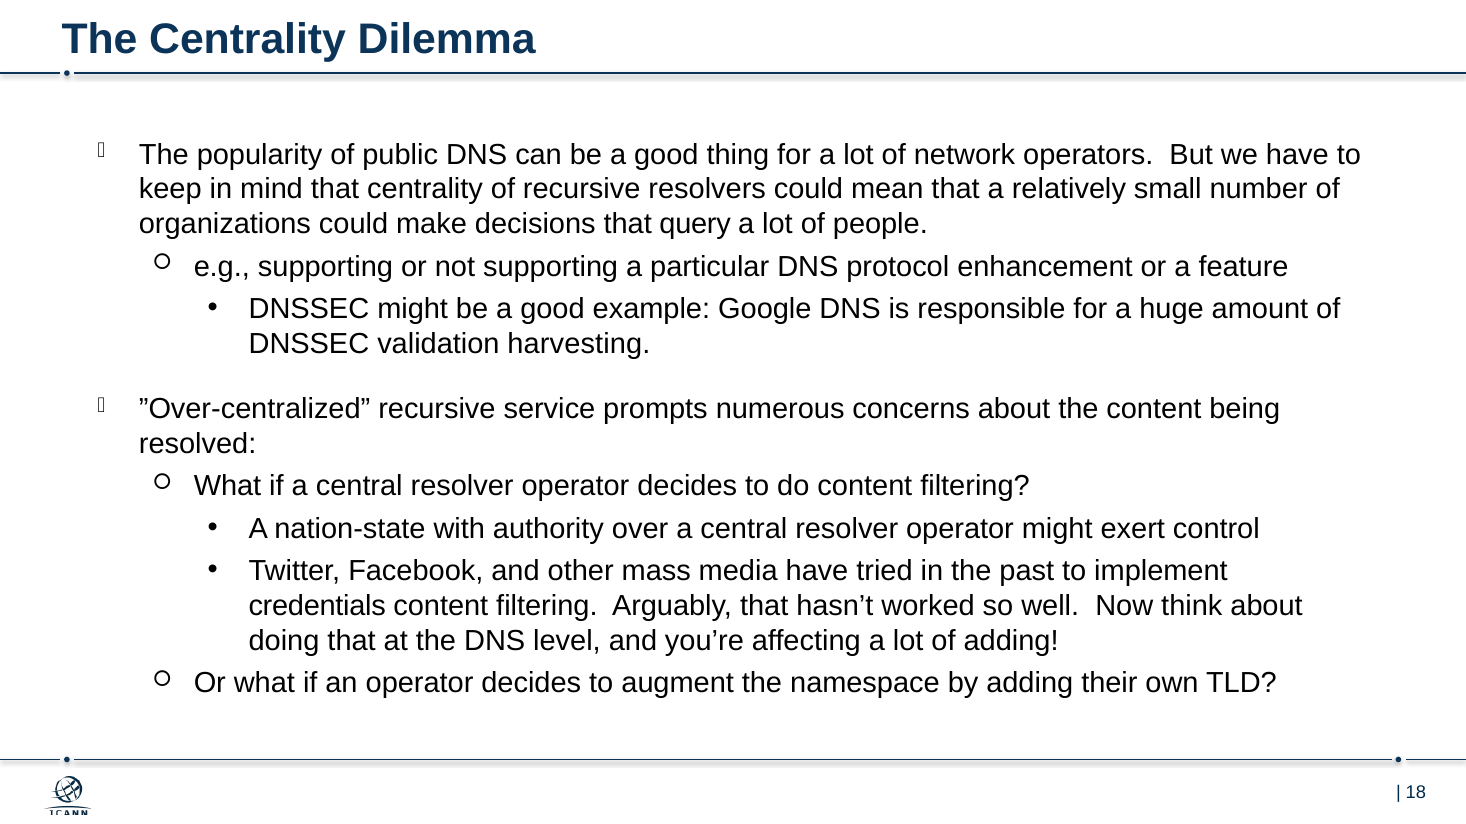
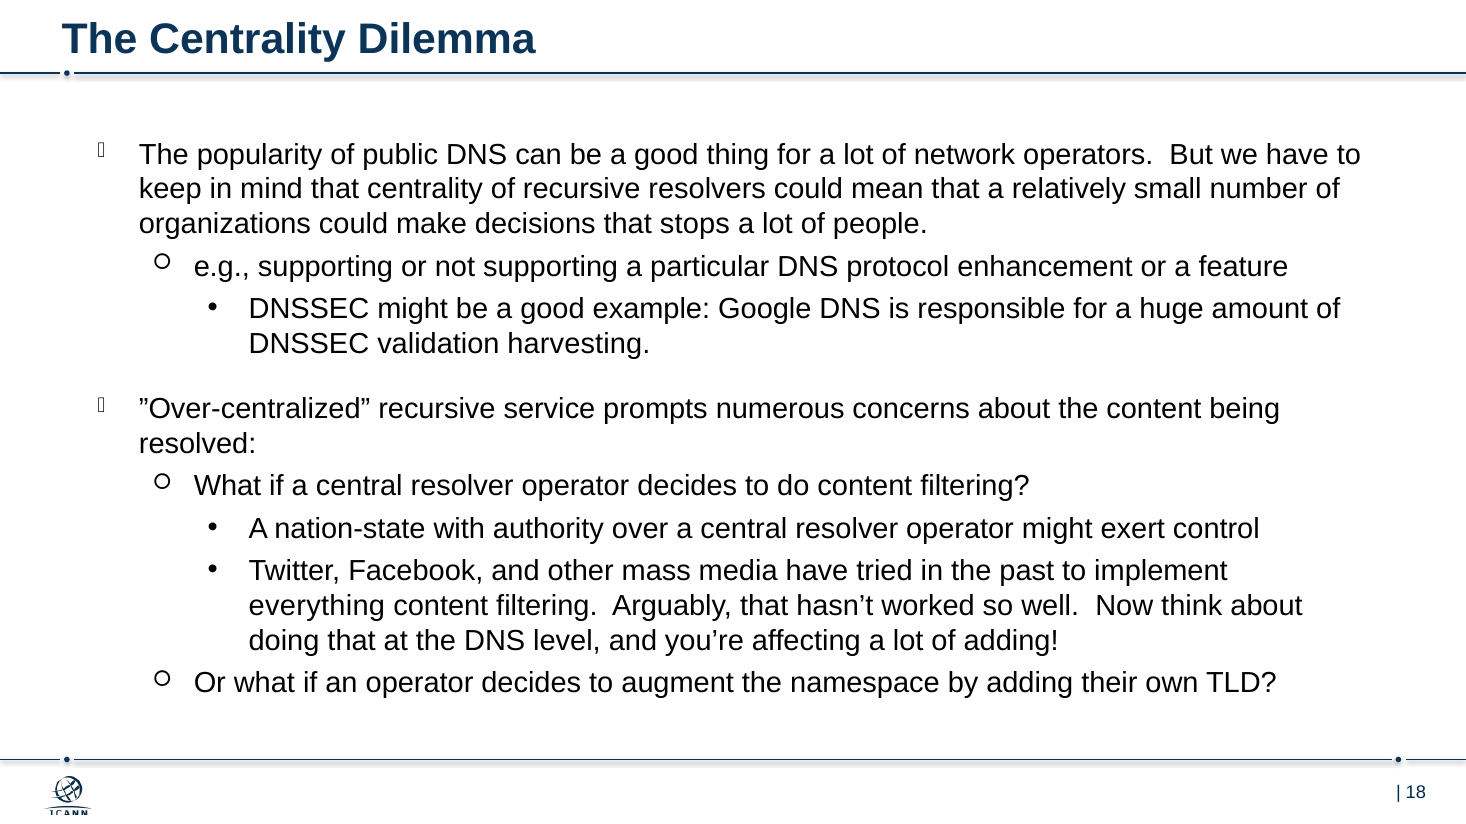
query: query -> stops
credentials: credentials -> everything
